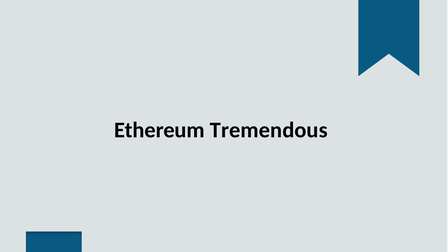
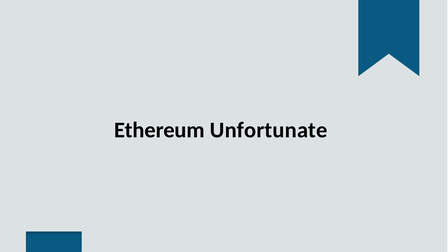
Tremendous: Tremendous -> Unfortunate
